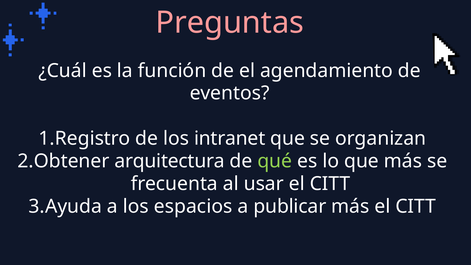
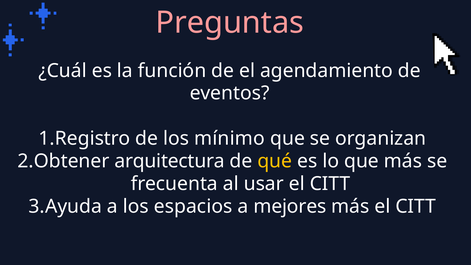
intranet: intranet -> mínimo
qué colour: light green -> yellow
publicar: publicar -> mejores
